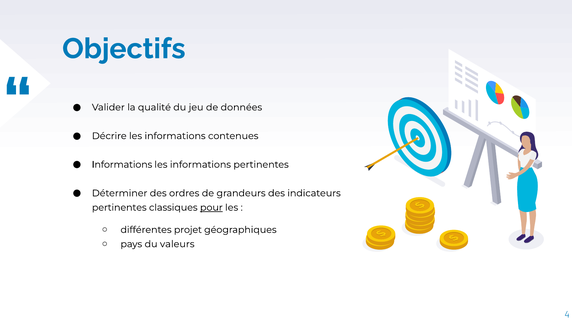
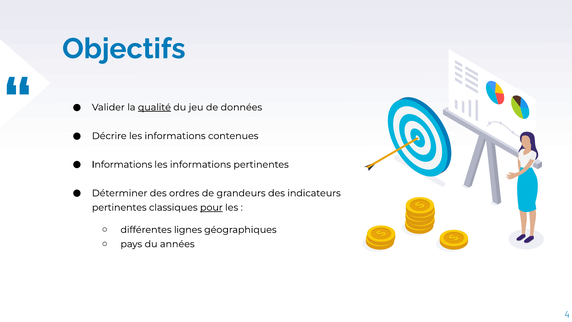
qualité underline: none -> present
projet: projet -> lignes
valeurs: valeurs -> années
